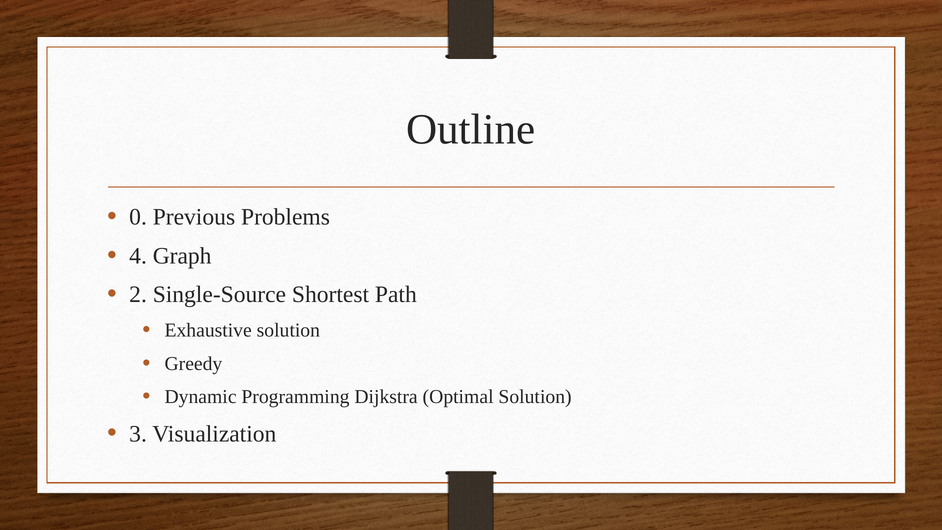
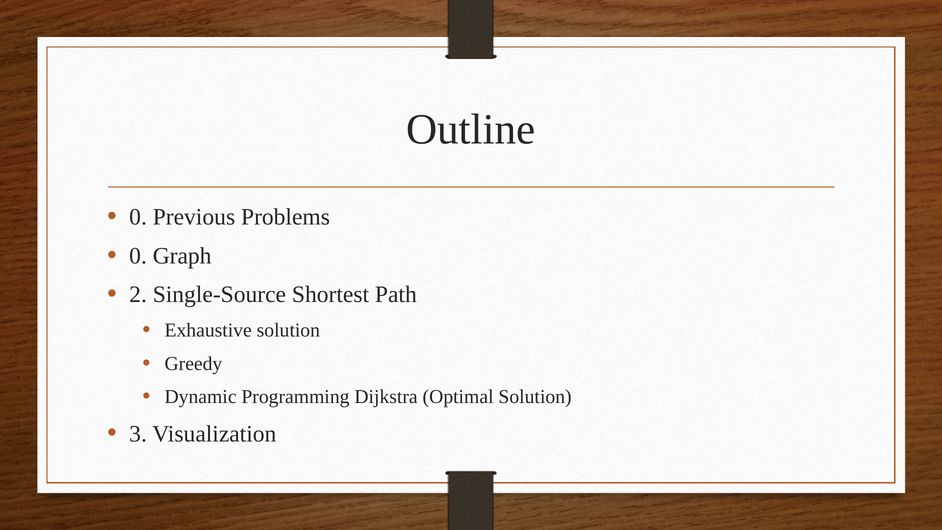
4 at (138, 256): 4 -> 0
